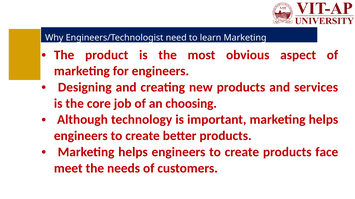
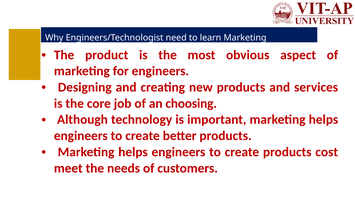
face: face -> cost
